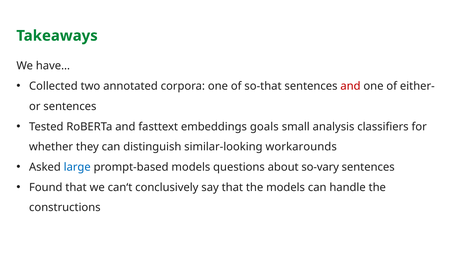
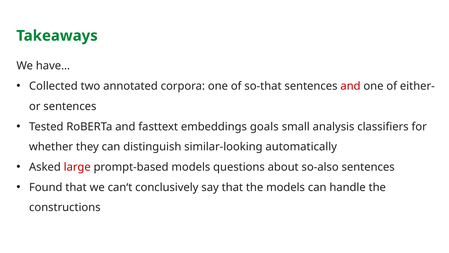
workarounds: workarounds -> automatically
large colour: blue -> red
so-vary: so-vary -> so-also
